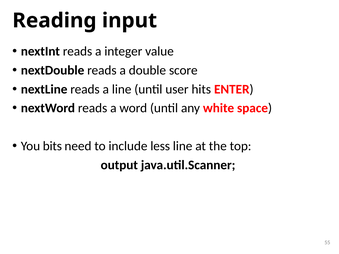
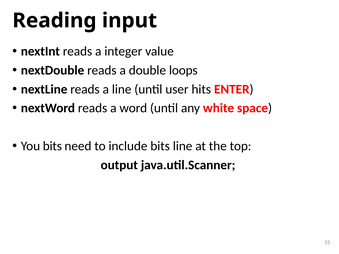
score: score -> loops
include less: less -> bits
